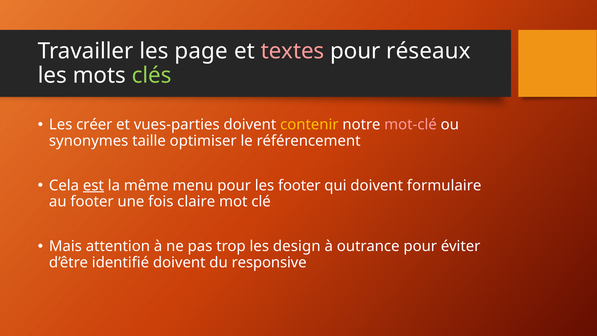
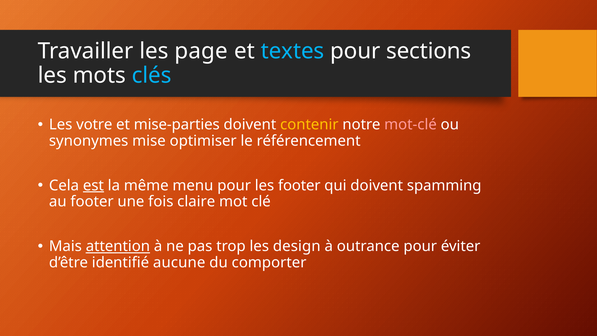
textes colour: pink -> light blue
réseaux: réseaux -> sections
clés colour: light green -> light blue
créer: créer -> votre
vues-parties: vues-parties -> mise-parties
taille: taille -> mise
formulaire: formulaire -> spamming
attention underline: none -> present
identifié doivent: doivent -> aucune
responsive: responsive -> comporter
